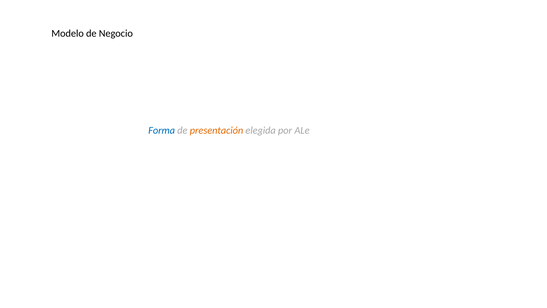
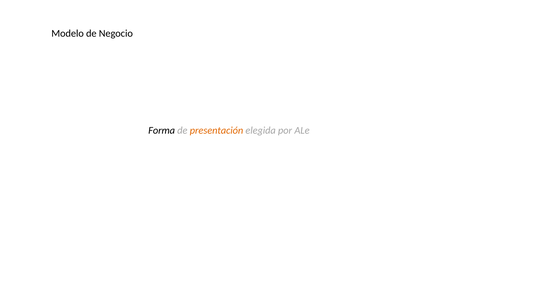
Forma colour: blue -> black
